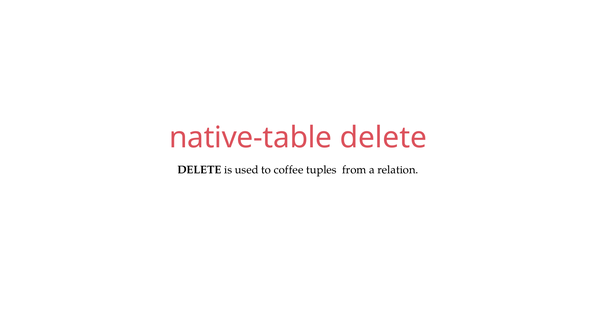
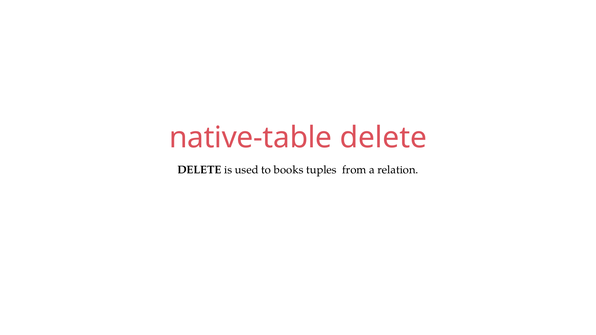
coffee: coffee -> books
